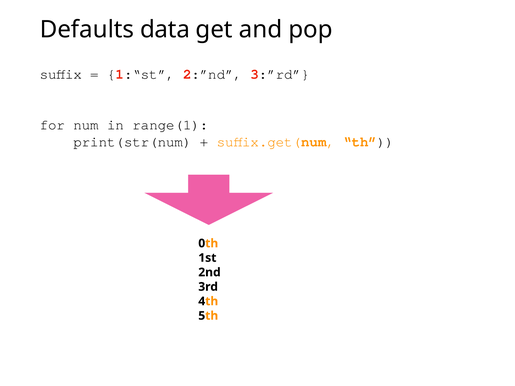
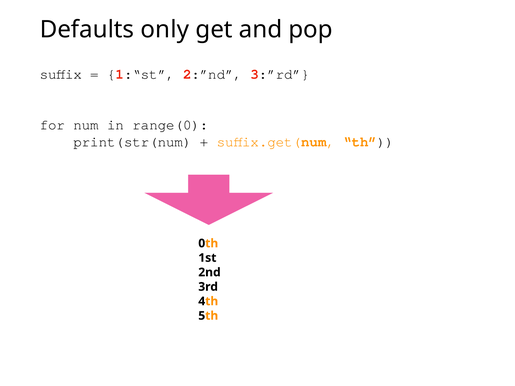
data: data -> only
range(1: range(1 -> range(0
